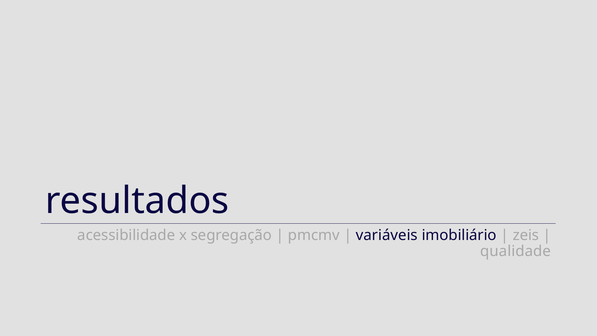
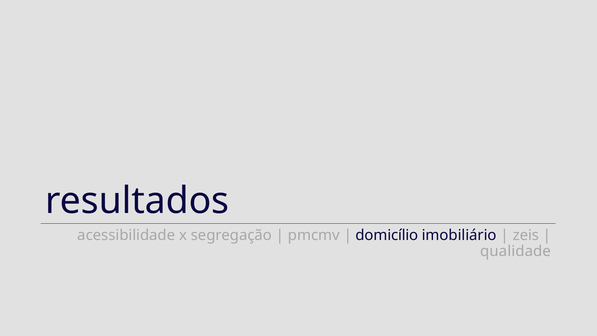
variáveis: variáveis -> domicílio
